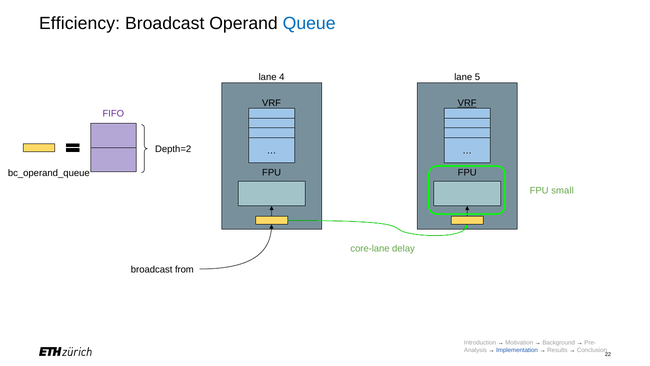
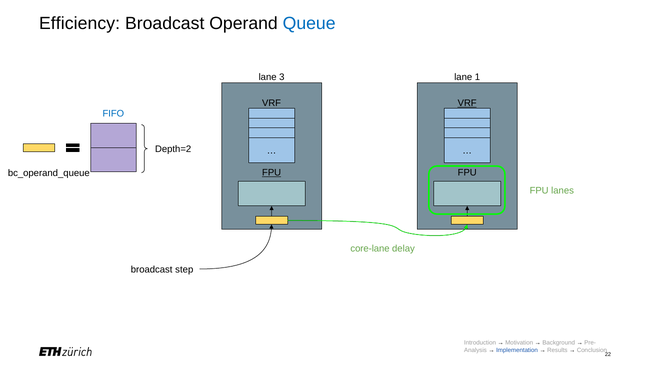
4: 4 -> 3
5: 5 -> 1
FIFO colour: purple -> blue
FPU at (272, 173) underline: none -> present
small: small -> lanes
from: from -> step
